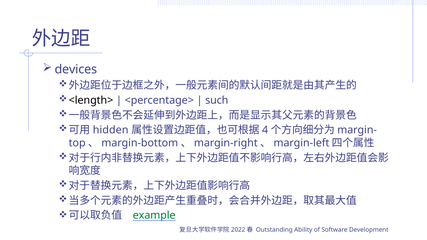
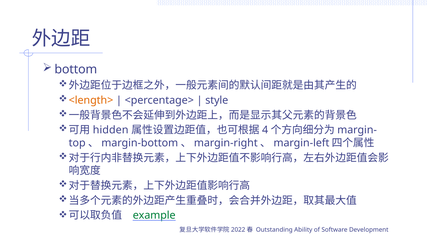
devices: devices -> bottom
<length> colour: black -> orange
such: such -> style
